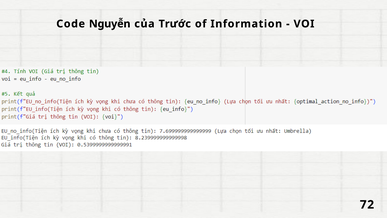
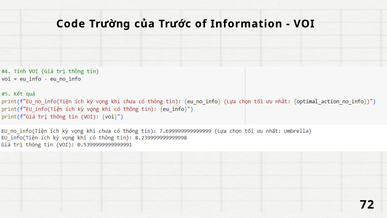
Nguyễn: Nguyễn -> Trường
